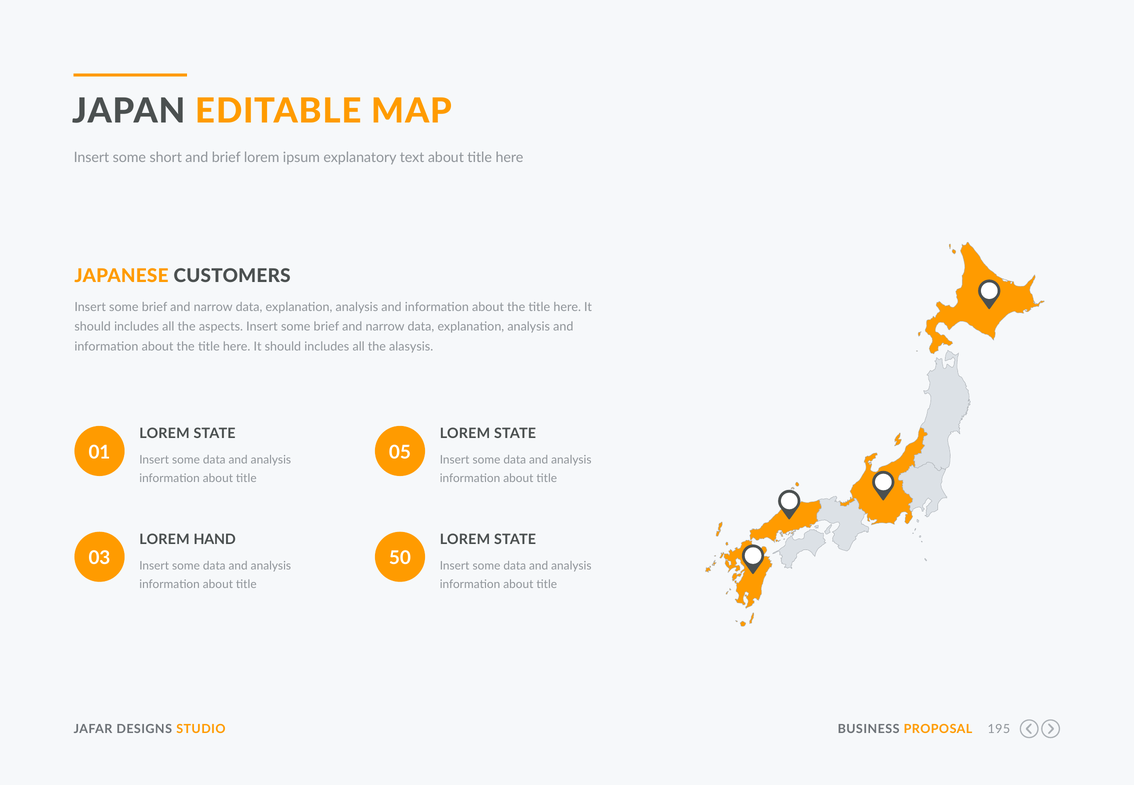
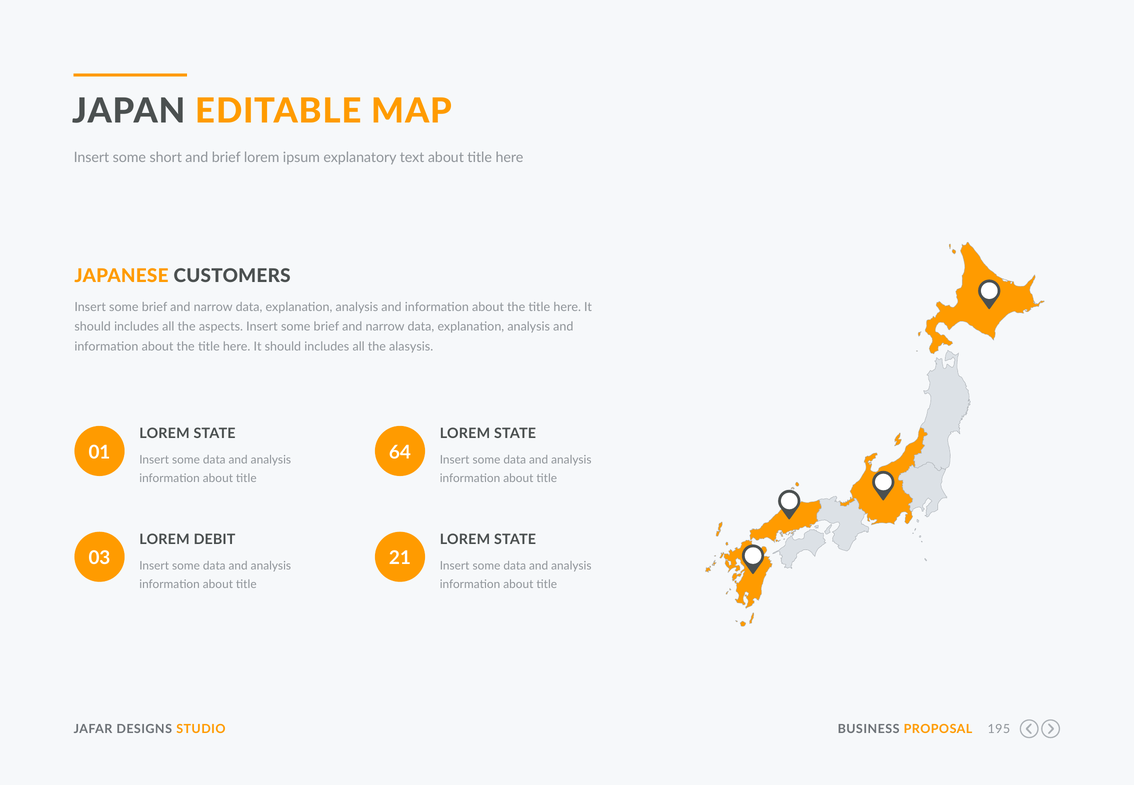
05: 05 -> 64
HAND: HAND -> DEBIT
50: 50 -> 21
